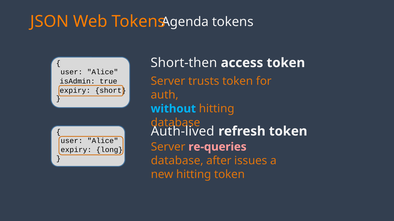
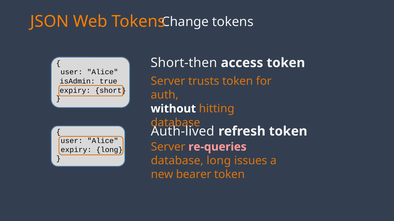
Agenda: Agenda -> Change
without colour: light blue -> white
database after: after -> long
new hitting: hitting -> bearer
